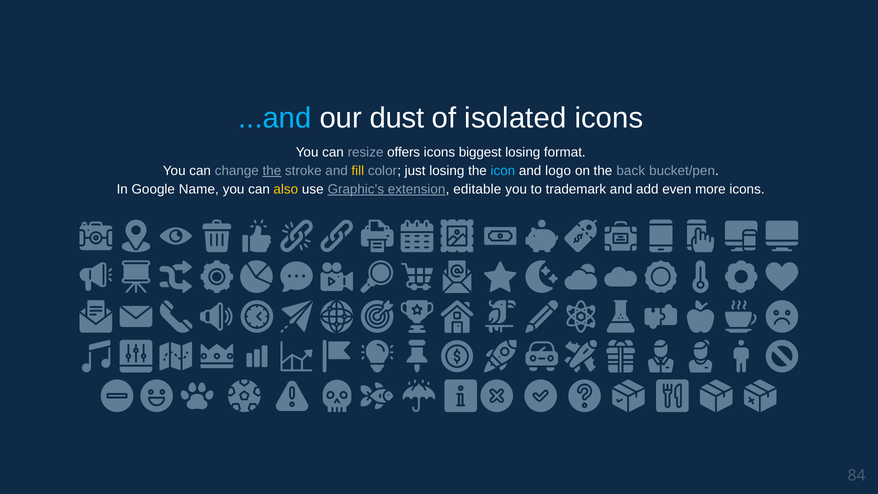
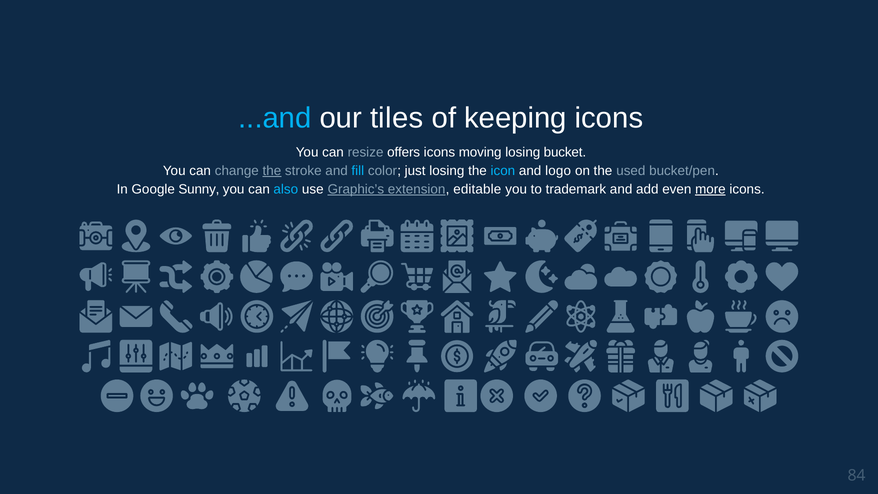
dust: dust -> tiles
isolated: isolated -> keeping
biggest: biggest -> moving
format: format -> bucket
fill colour: yellow -> light blue
back: back -> used
Name: Name -> Sunny
also colour: yellow -> light blue
more underline: none -> present
